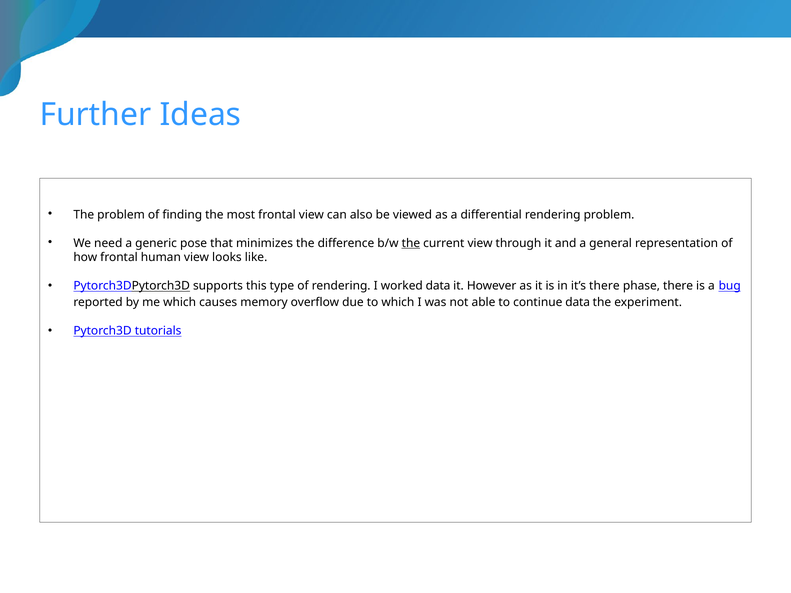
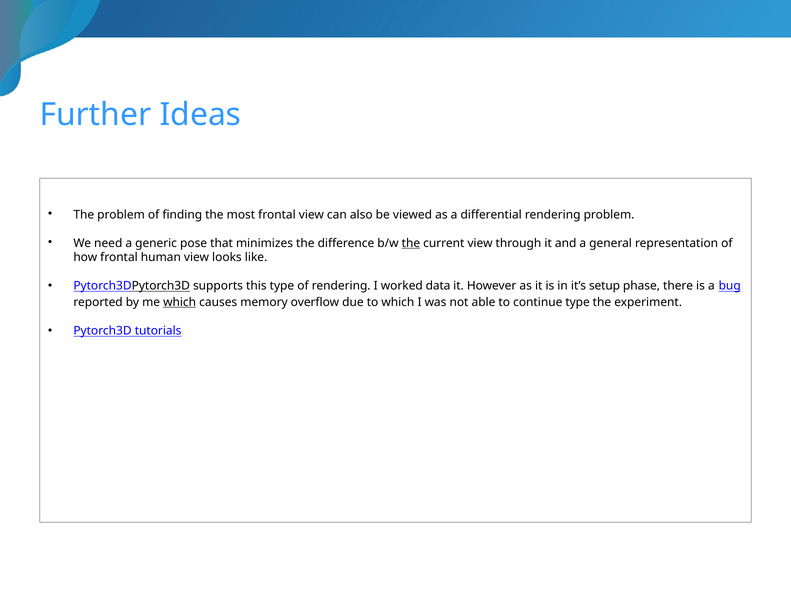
it’s there: there -> setup
which at (180, 303) underline: none -> present
continue data: data -> type
